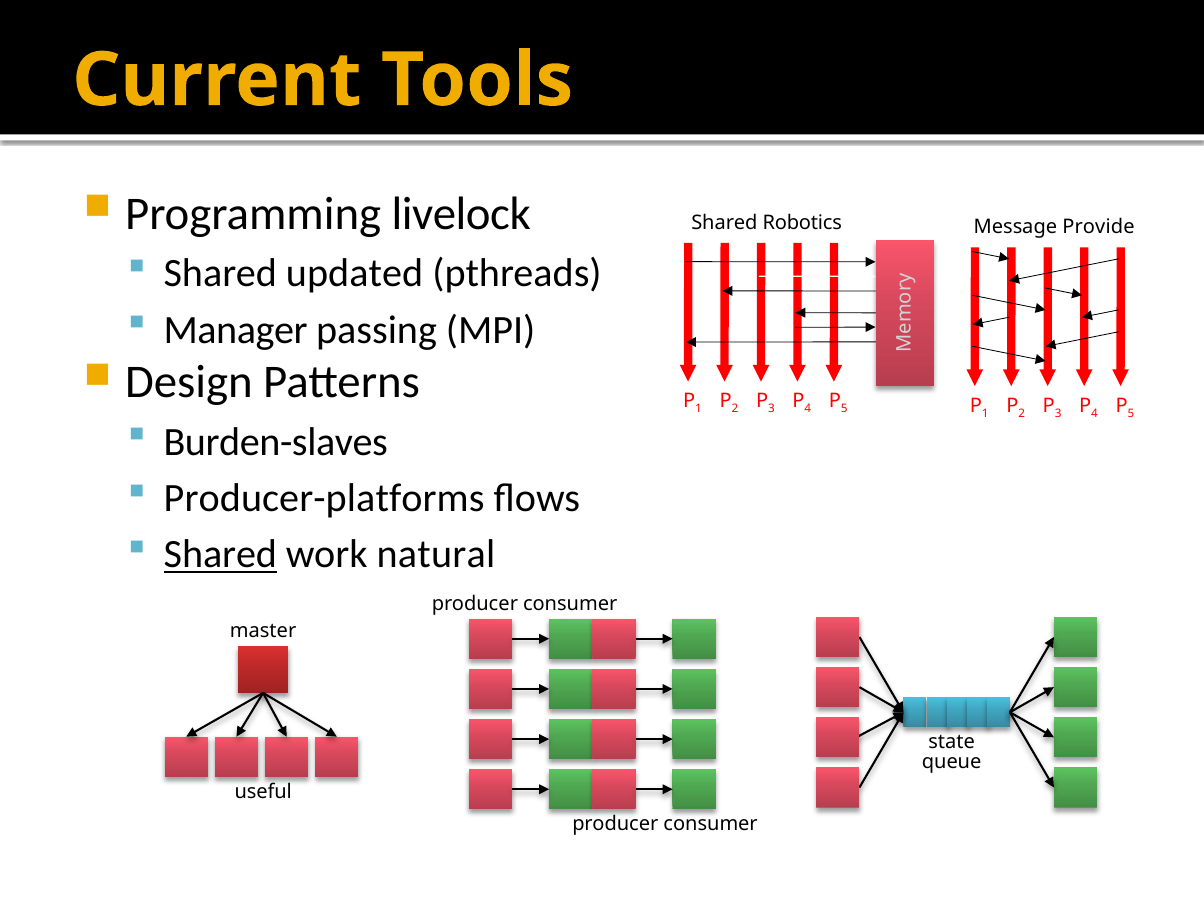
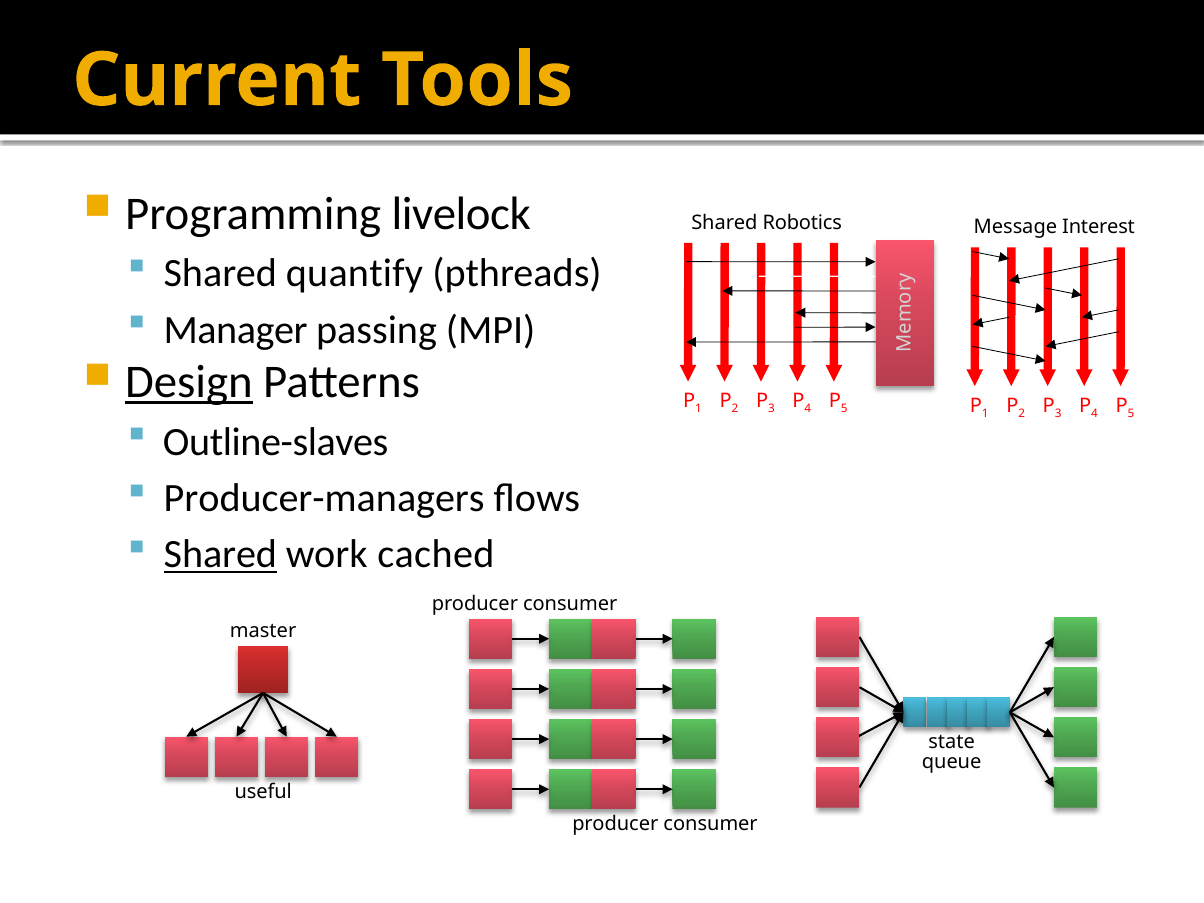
Provide: Provide -> Interest
updated: updated -> quantify
Design underline: none -> present
Burden-slaves: Burden-slaves -> Outline-slaves
Producer-platforms: Producer-platforms -> Producer-managers
natural: natural -> cached
